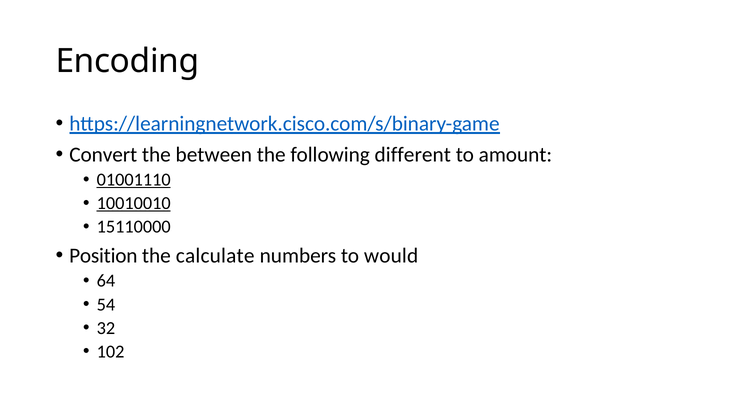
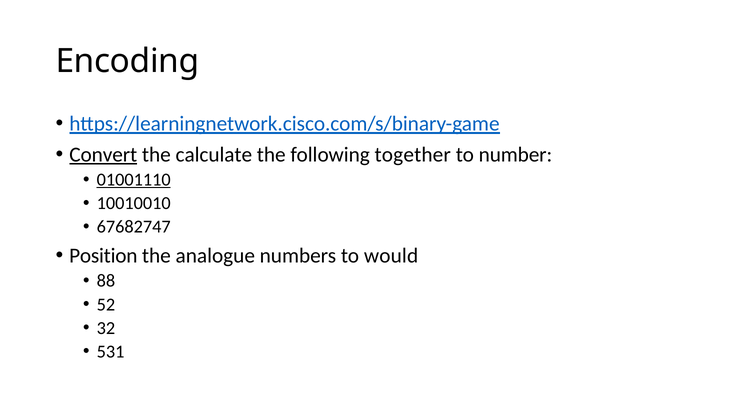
Convert underline: none -> present
between: between -> calculate
different: different -> together
amount: amount -> number
10010010 underline: present -> none
15110000: 15110000 -> 67682747
calculate: calculate -> analogue
64: 64 -> 88
54: 54 -> 52
102: 102 -> 531
